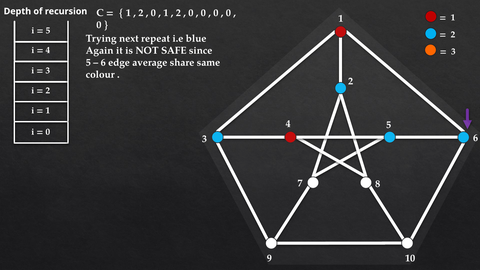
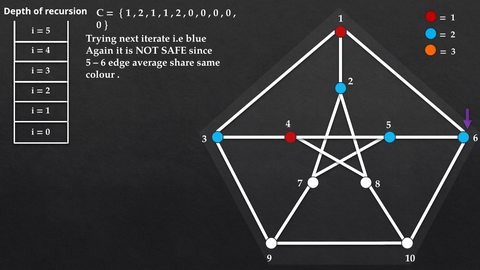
0 at (153, 13): 0 -> 1
repeat: repeat -> iterate
